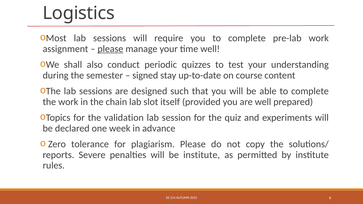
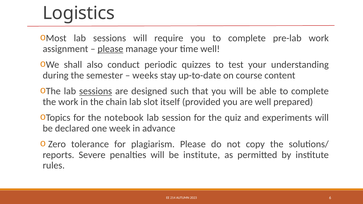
signed: signed -> weeks
sessions at (96, 91) underline: none -> present
validation: validation -> notebook
